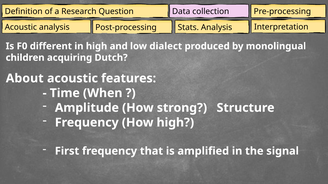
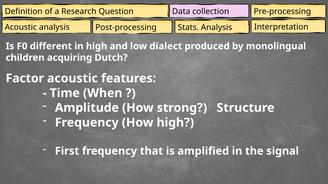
About: About -> Factor
